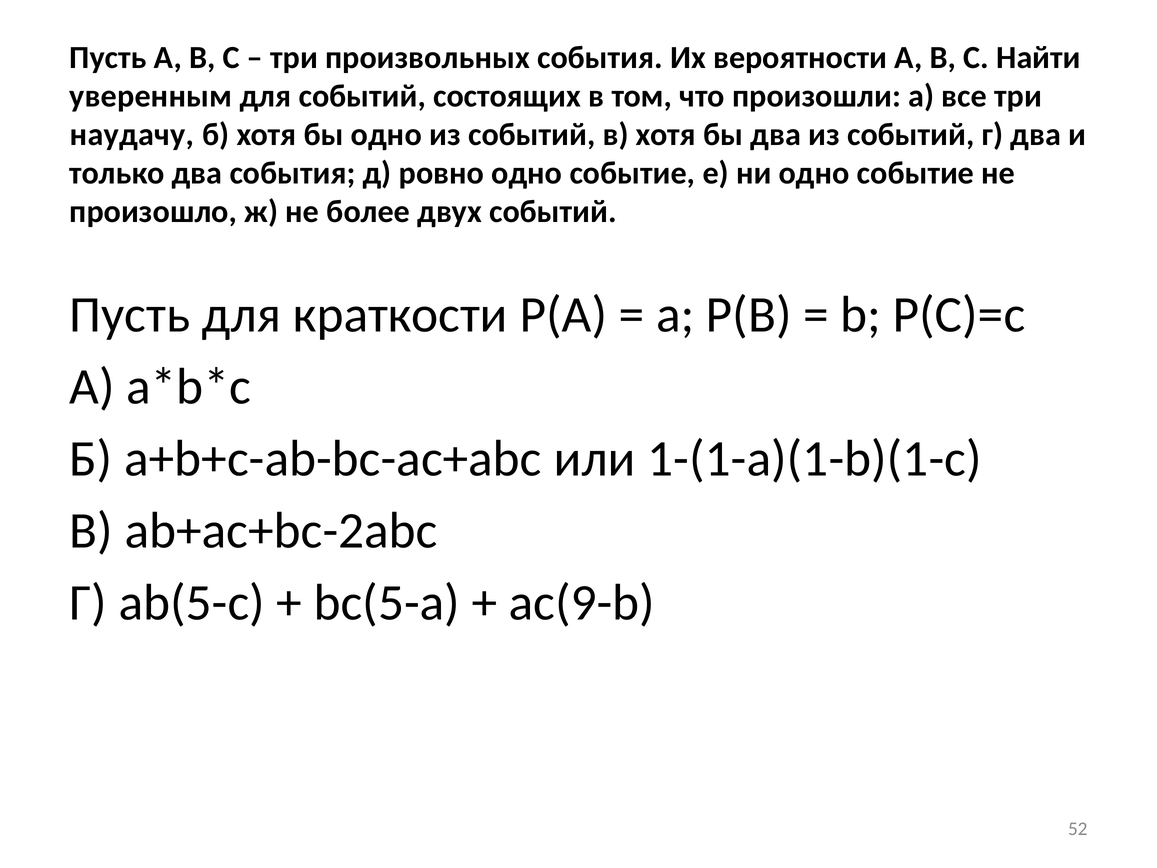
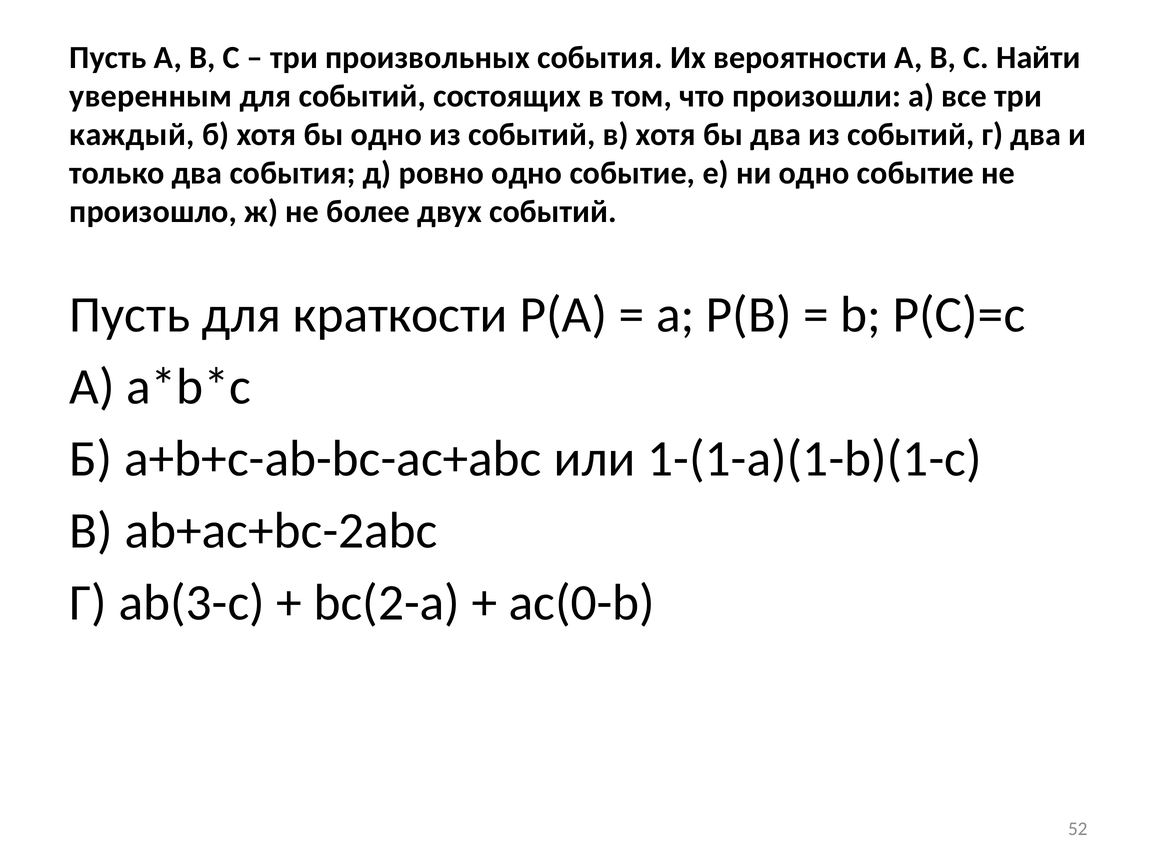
наудачу: наудачу -> каждый
ab(5-c: ab(5-c -> ab(3-c
bc(5-a: bc(5-a -> bc(2-a
ac(9-b: ac(9-b -> ac(0-b
